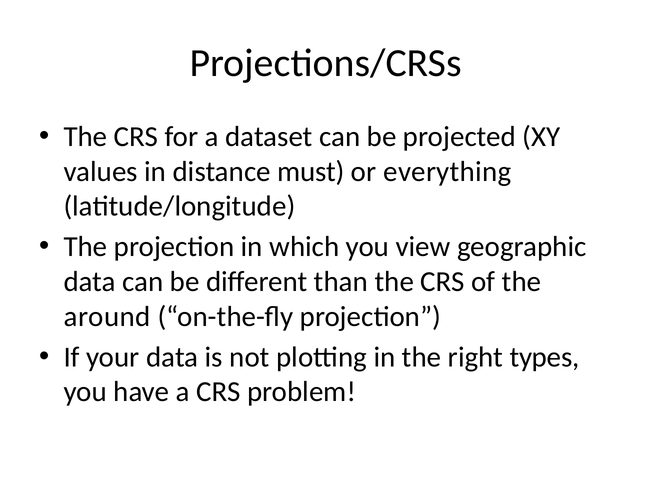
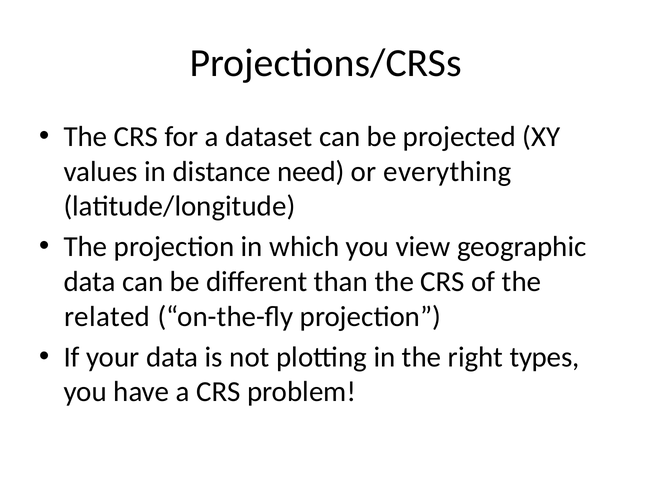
must: must -> need
around: around -> related
